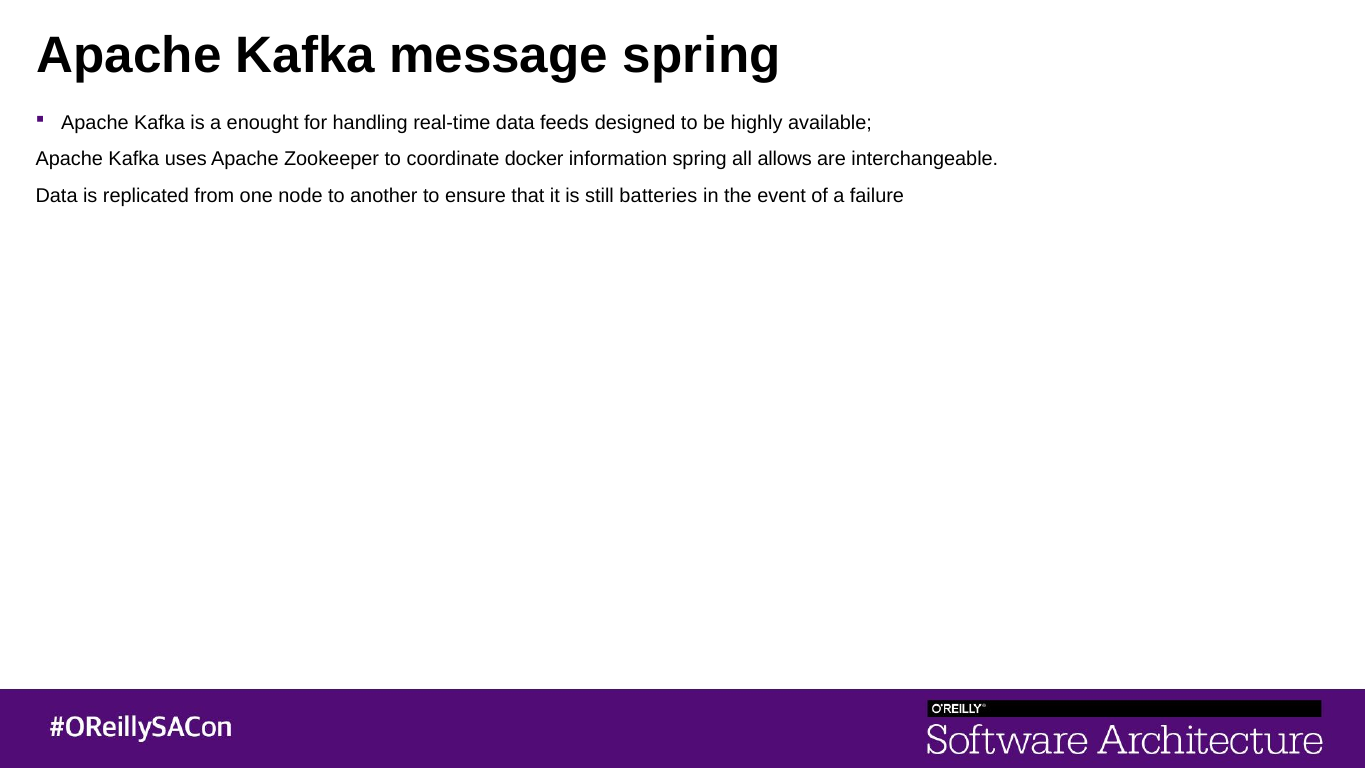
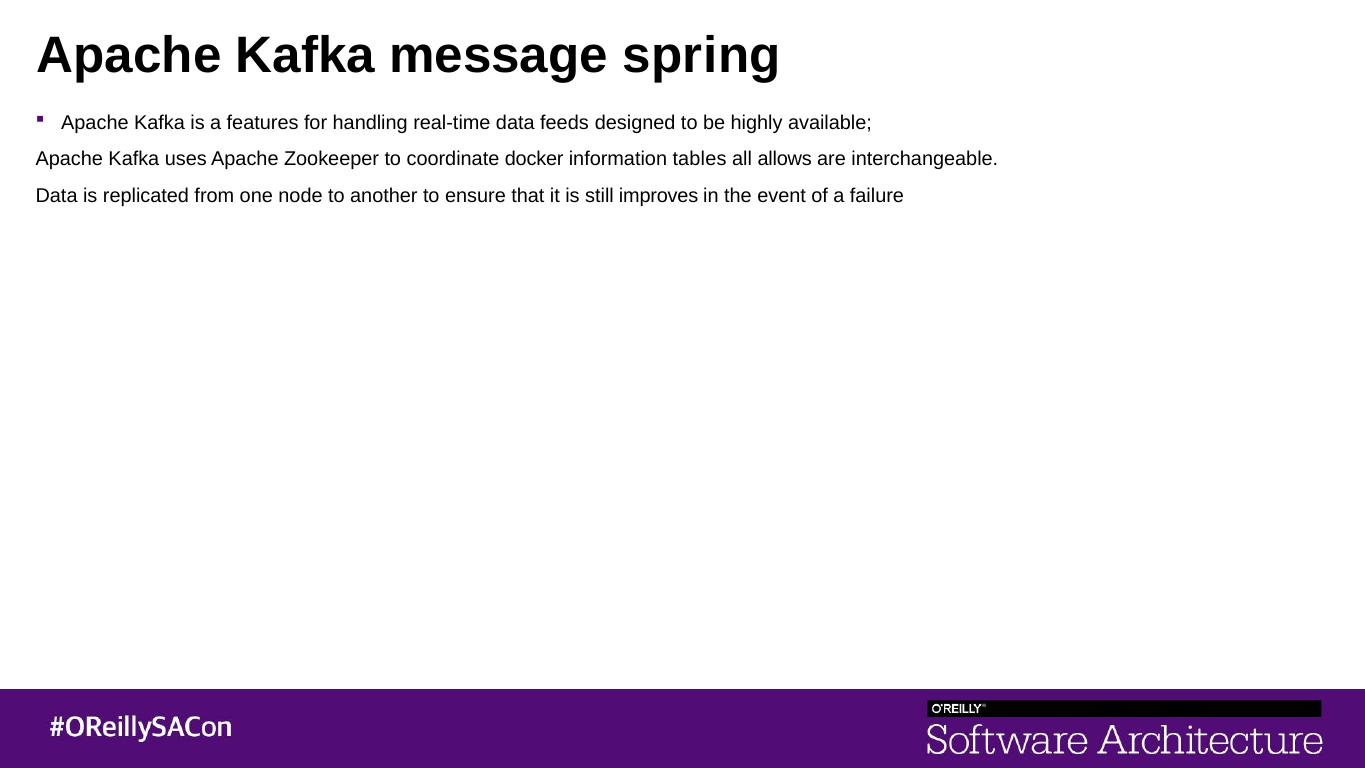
enought: enought -> features
information spring: spring -> tables
batteries: batteries -> improves
